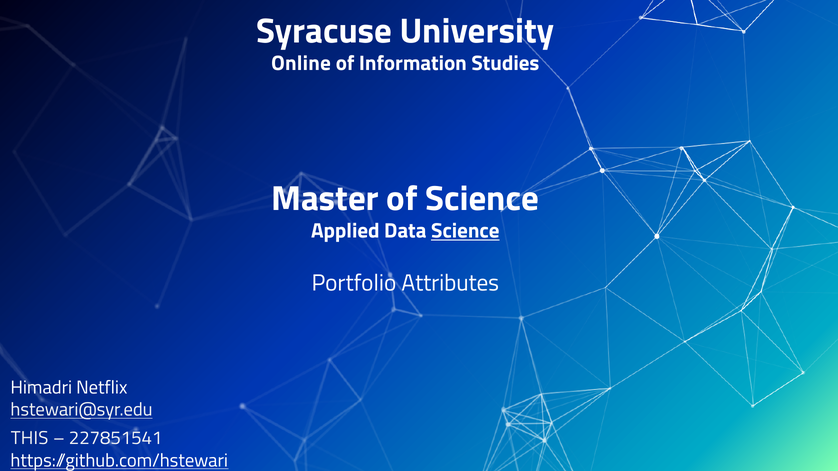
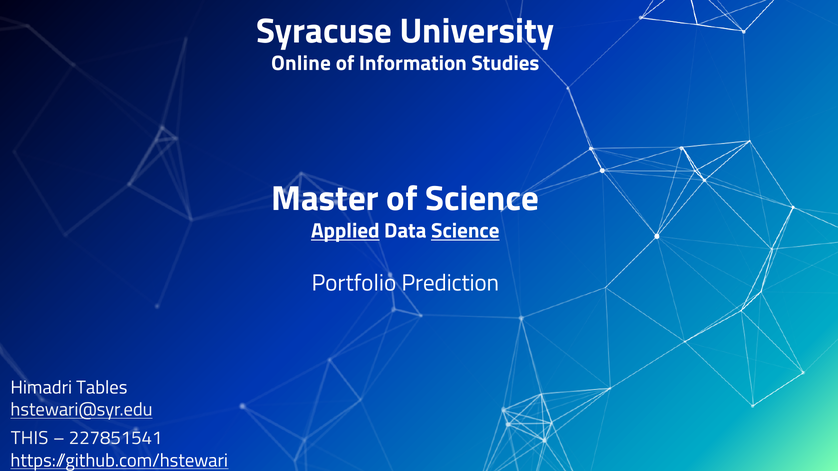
Applied underline: none -> present
Attributes: Attributes -> Prediction
Netflix: Netflix -> Tables
